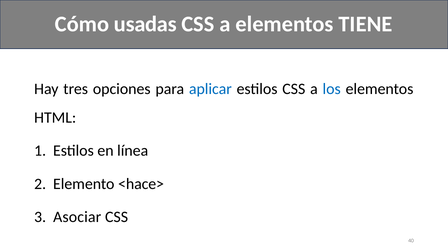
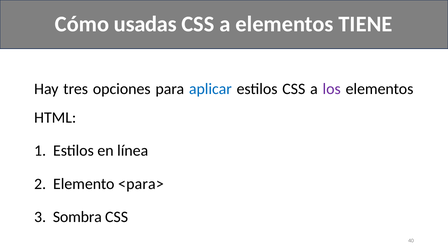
los colour: blue -> purple
<hace>: <hace> -> <para>
Asociar: Asociar -> Sombra
